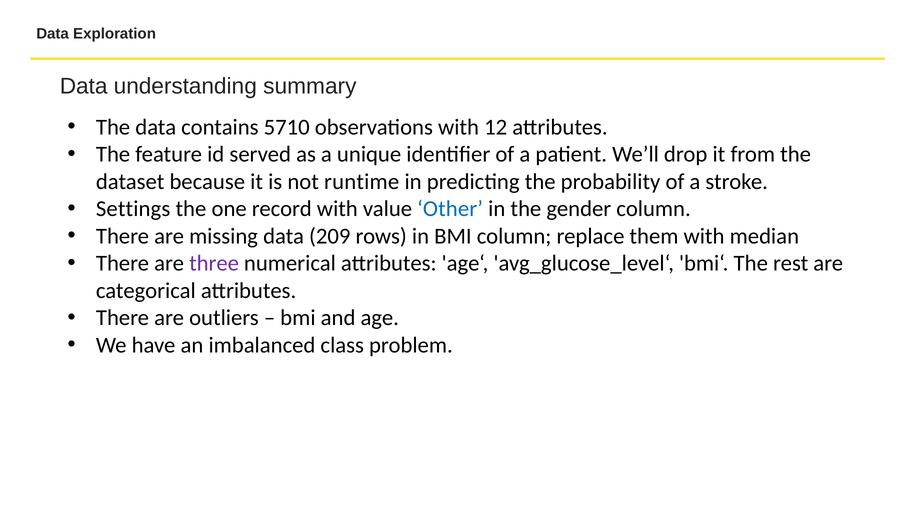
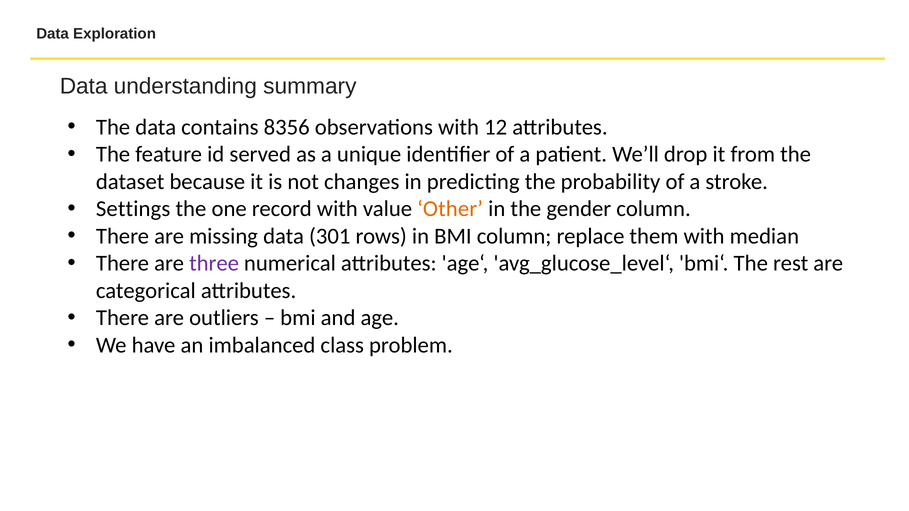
5710: 5710 -> 8356
runtime: runtime -> changes
Other colour: blue -> orange
209: 209 -> 301
